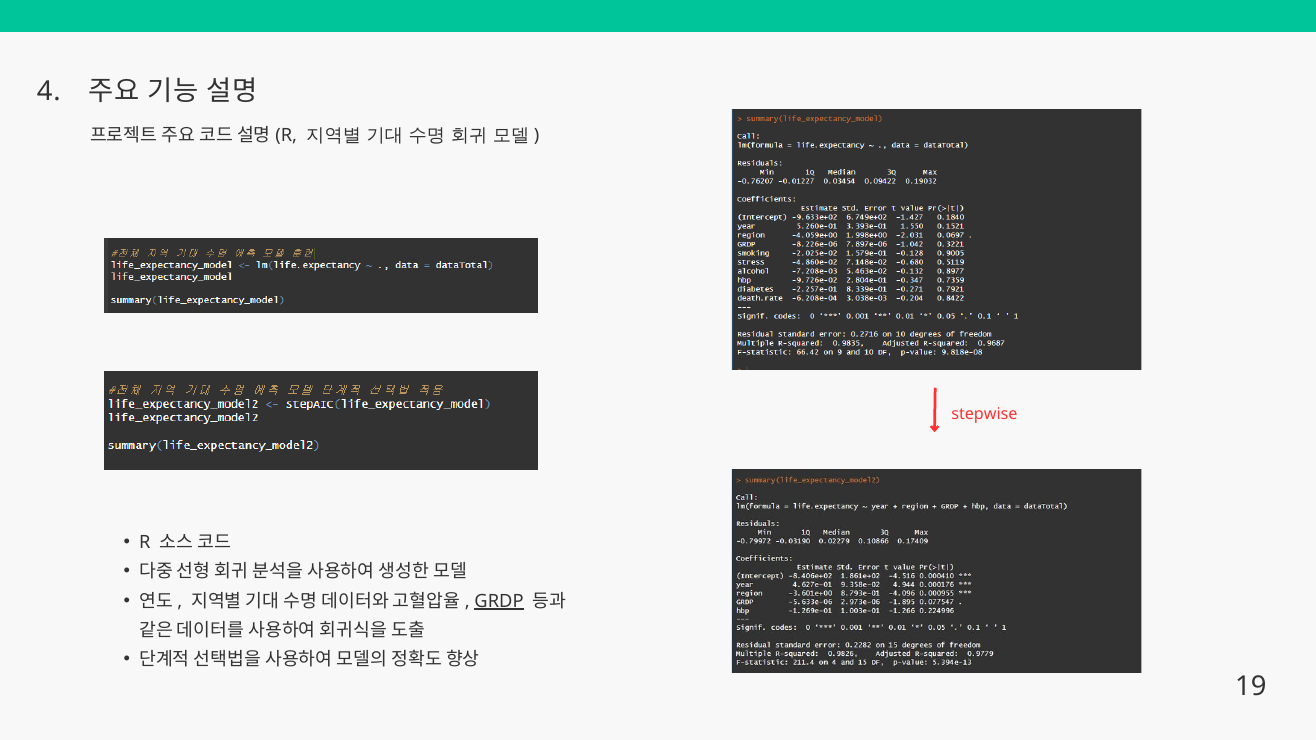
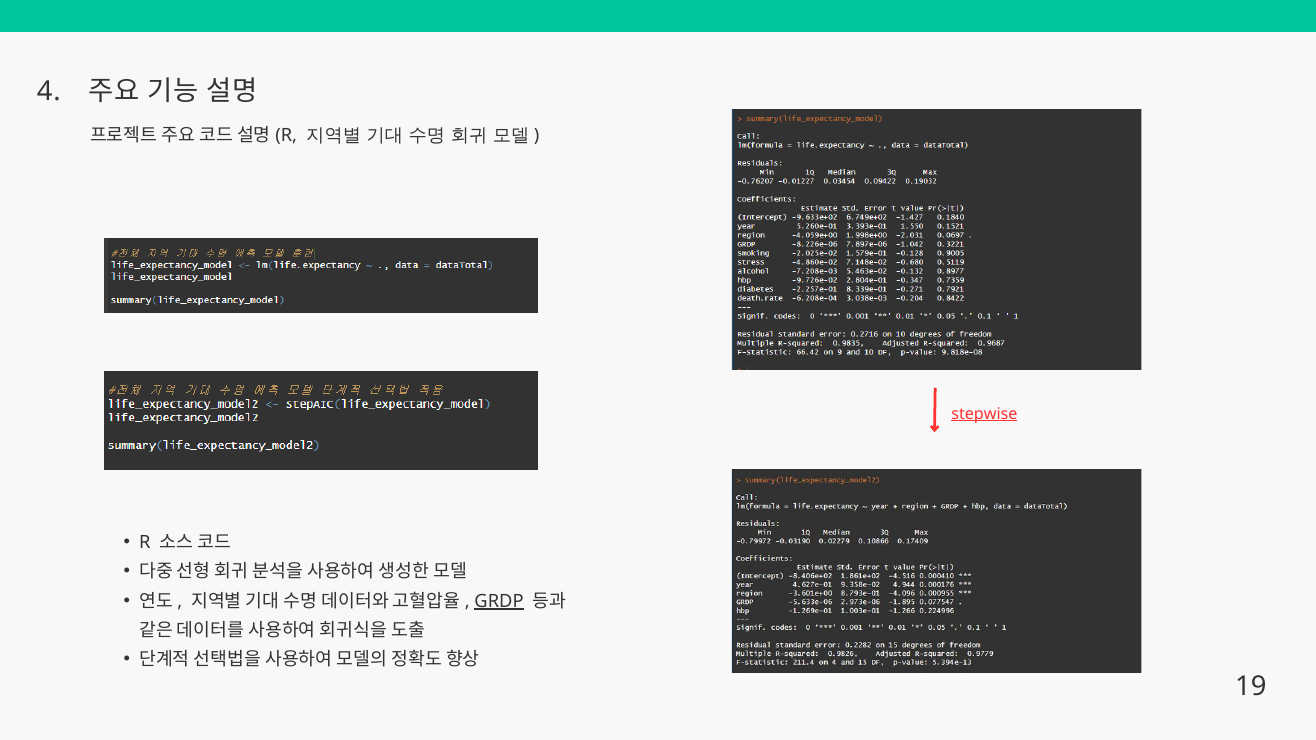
stepwise underline: none -> present
